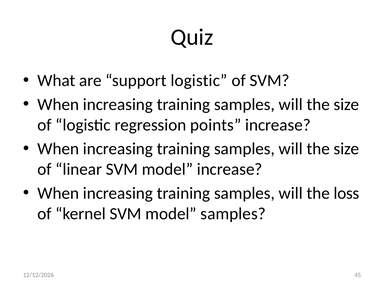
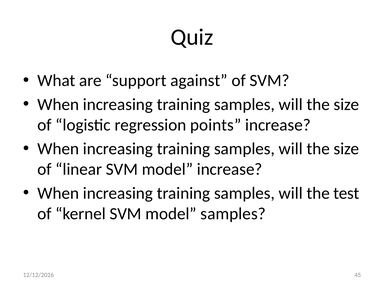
support logistic: logistic -> against
loss: loss -> test
